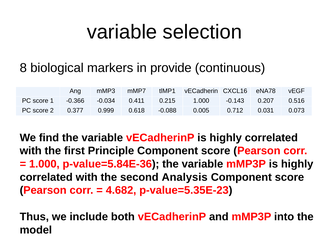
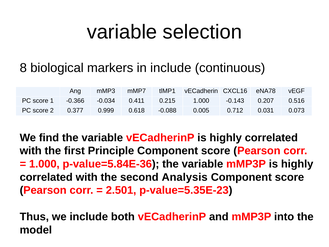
in provide: provide -> include
4.682: 4.682 -> 2.501
